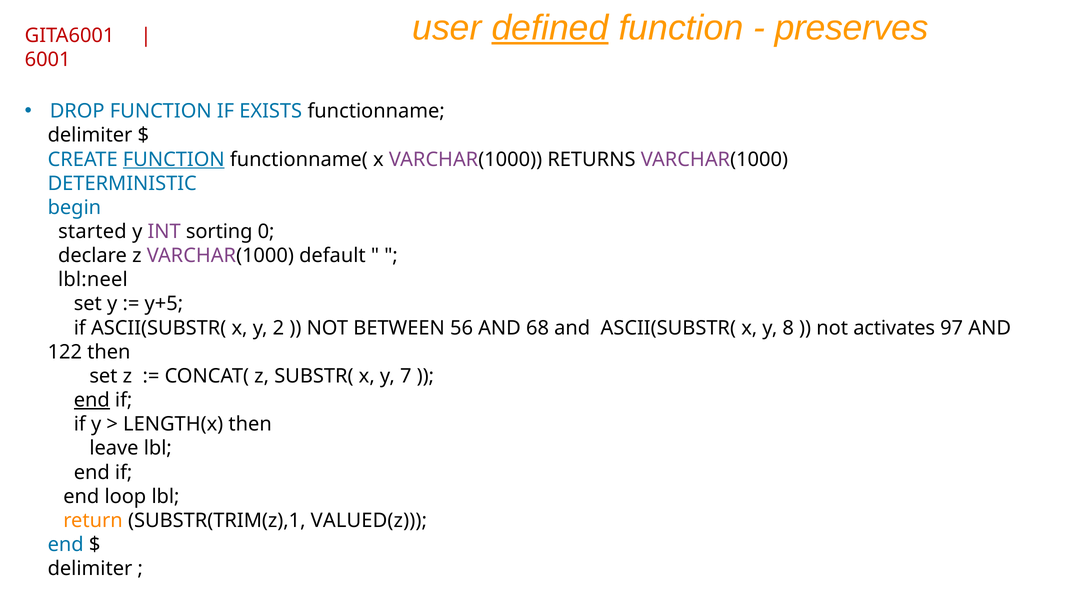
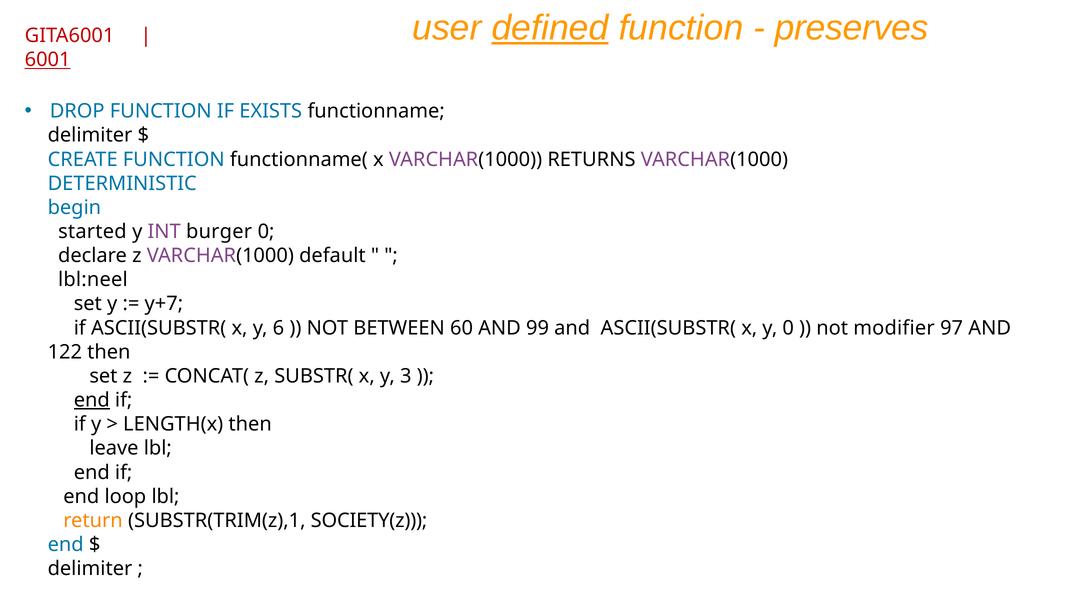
6001 underline: none -> present
FUNCTION at (174, 159) underline: present -> none
sorting: sorting -> burger
y+5: y+5 -> y+7
2: 2 -> 6
56: 56 -> 60
68: 68 -> 99
y 8: 8 -> 0
activates: activates -> modifier
7: 7 -> 3
VALUED(z: VALUED(z -> SOCIETY(z
